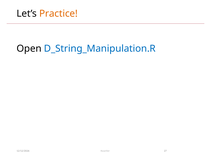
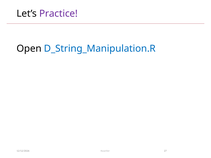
Practice colour: orange -> purple
